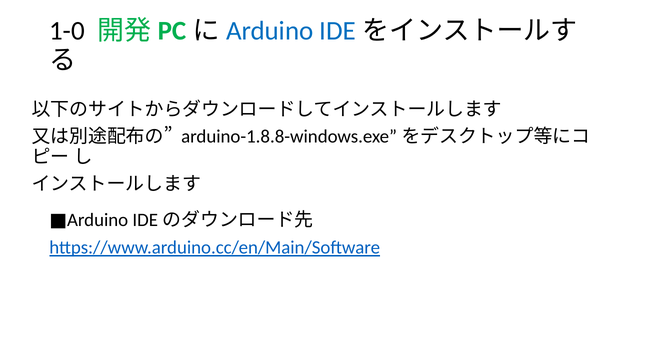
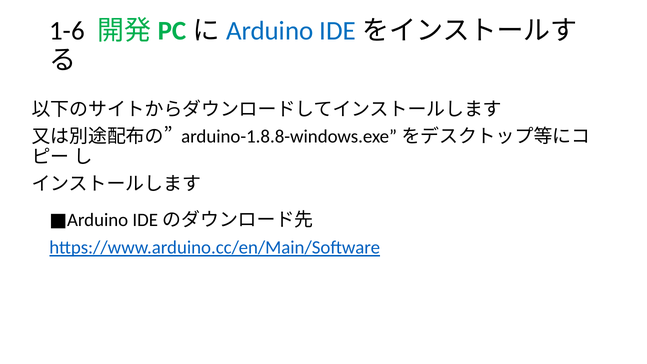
1-0: 1-0 -> 1-6
